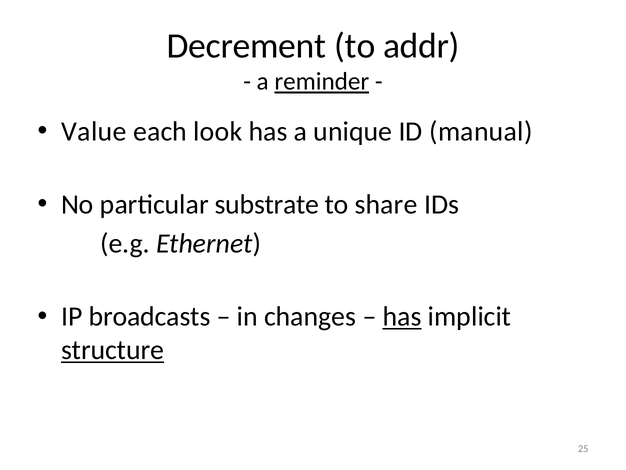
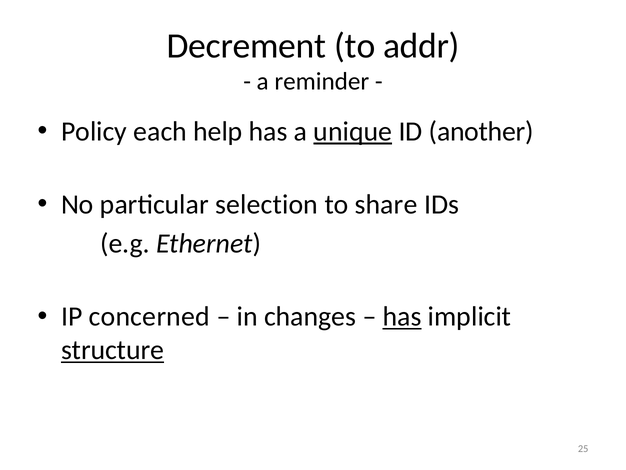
reminder underline: present -> none
Value: Value -> Policy
look: look -> help
unique underline: none -> present
manual: manual -> another
substrate: substrate -> selection
broadcasts: broadcasts -> concerned
